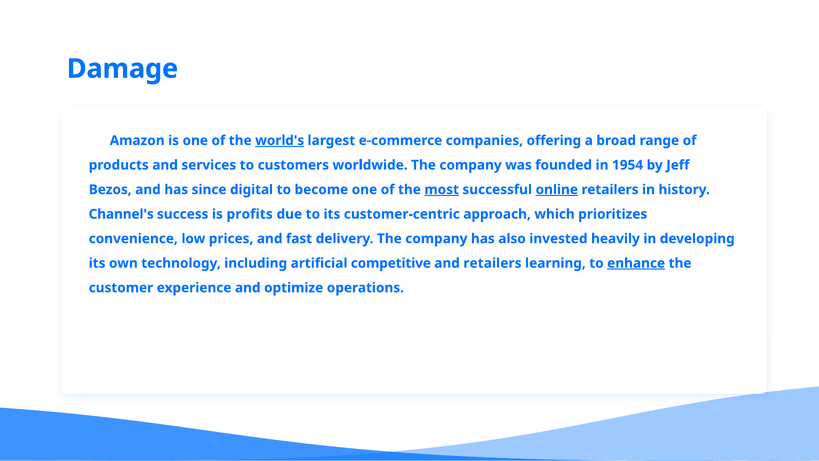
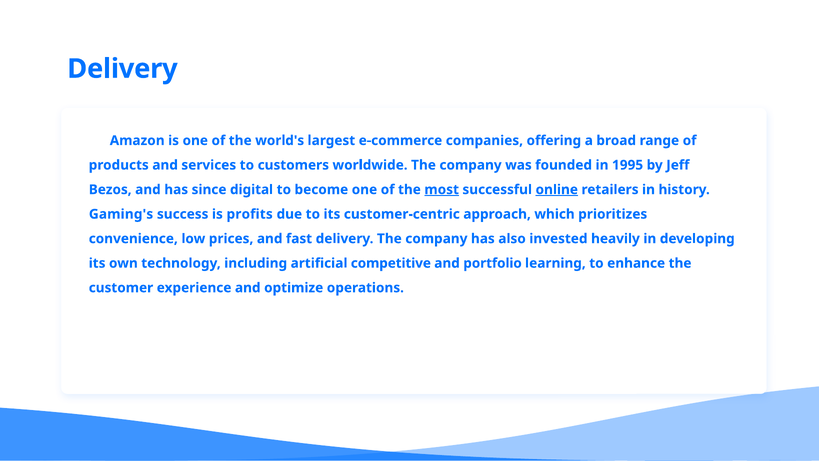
Damage at (122, 69): Damage -> Delivery
world's underline: present -> none
1954: 1954 -> 1995
Channel's: Channel's -> Gaming's
and retailers: retailers -> portfolio
enhance underline: present -> none
